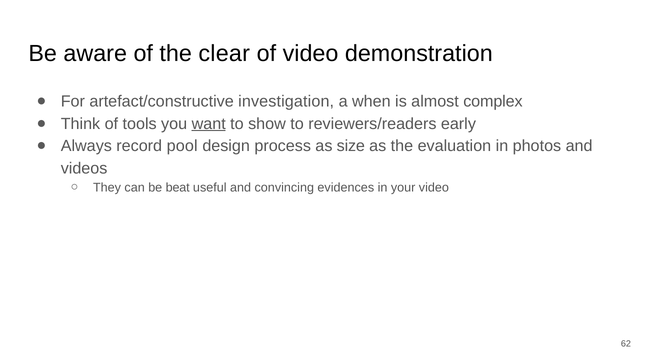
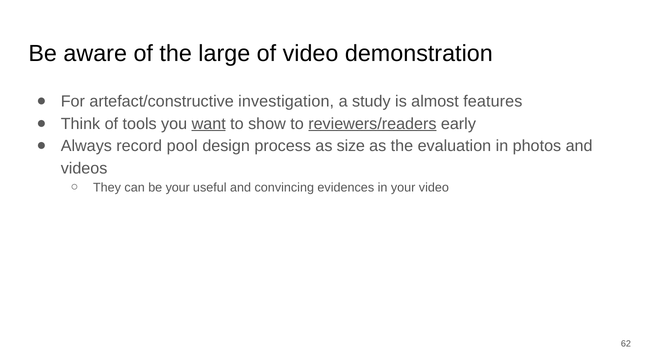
clear: clear -> large
when: when -> study
complex: complex -> features
reviewers/readers underline: none -> present
be beat: beat -> your
